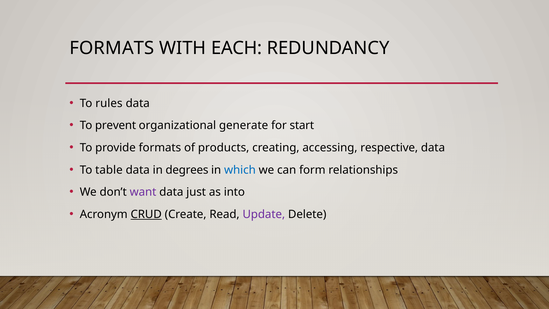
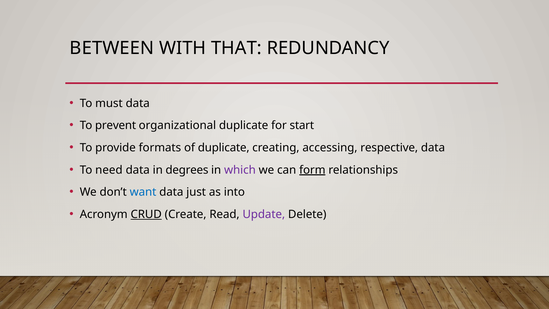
FORMATS at (112, 48): FORMATS -> BETWEEN
EACH: EACH -> THAT
rules: rules -> must
organizational generate: generate -> duplicate
of products: products -> duplicate
table: table -> need
which colour: blue -> purple
form underline: none -> present
want colour: purple -> blue
